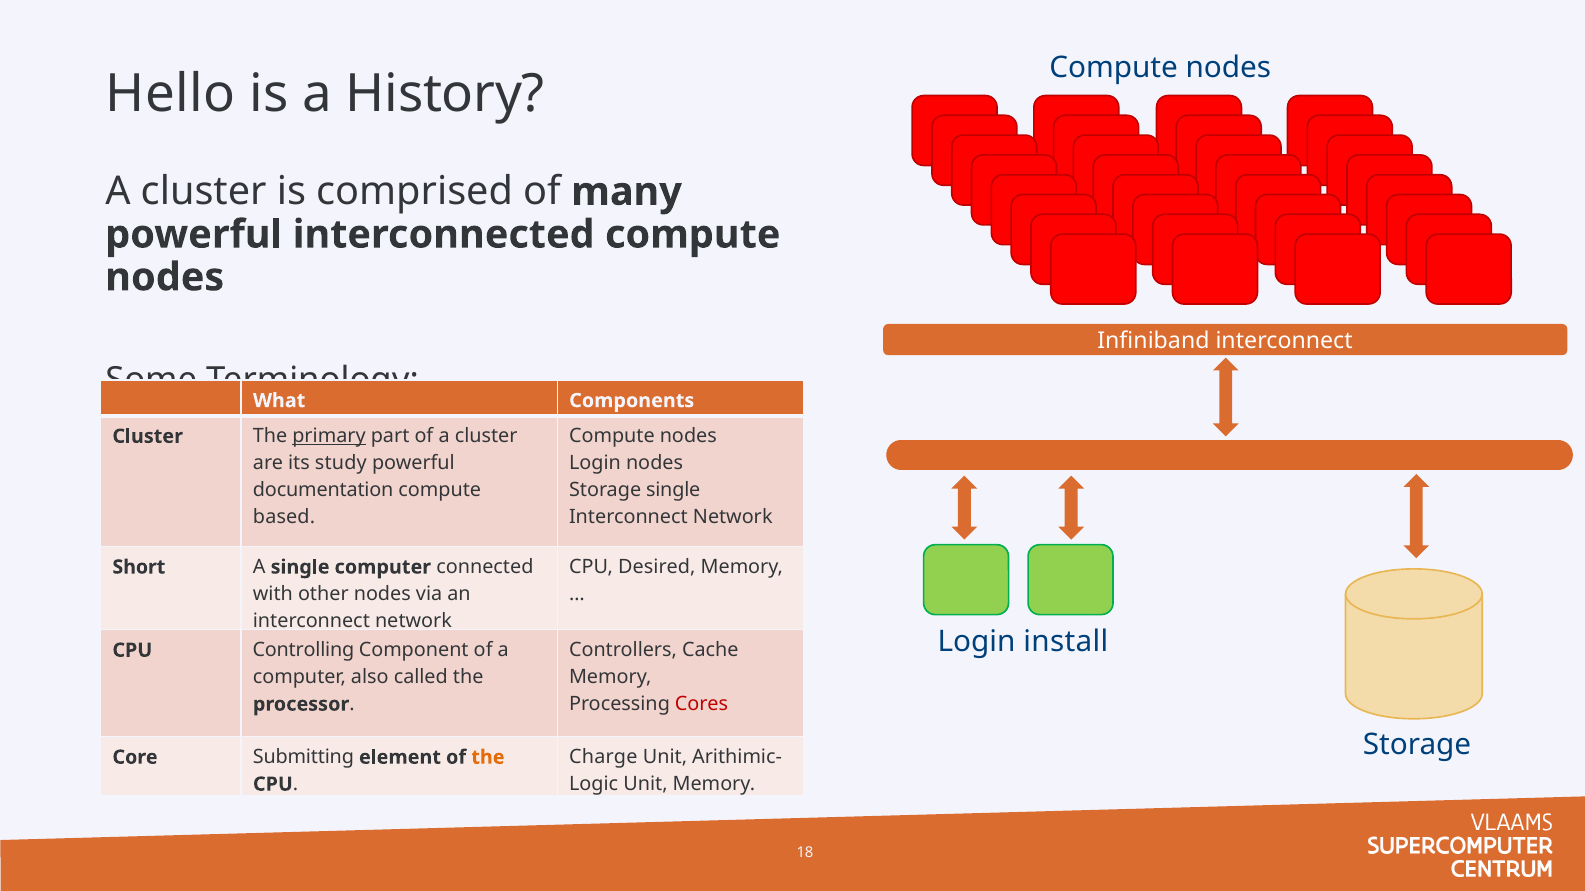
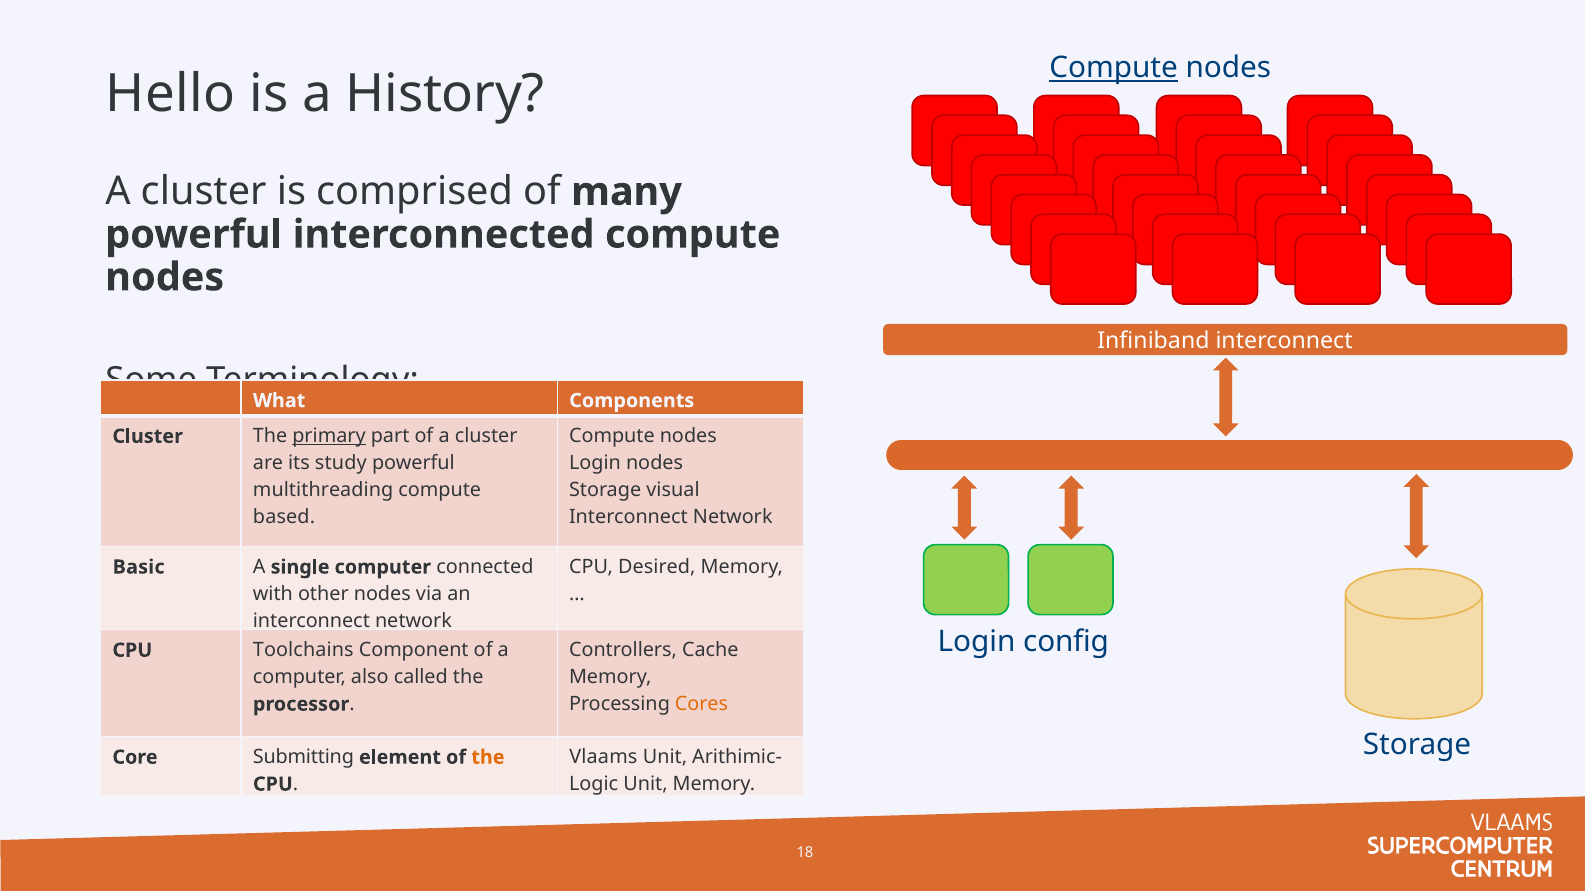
Compute at (1114, 68) underline: none -> present
documentation: documentation -> multithreading
Storage single: single -> visual
Short: Short -> Basic
install: install -> config
Controlling: Controlling -> Toolchains
Cores colour: red -> orange
Charge: Charge -> Vlaams
